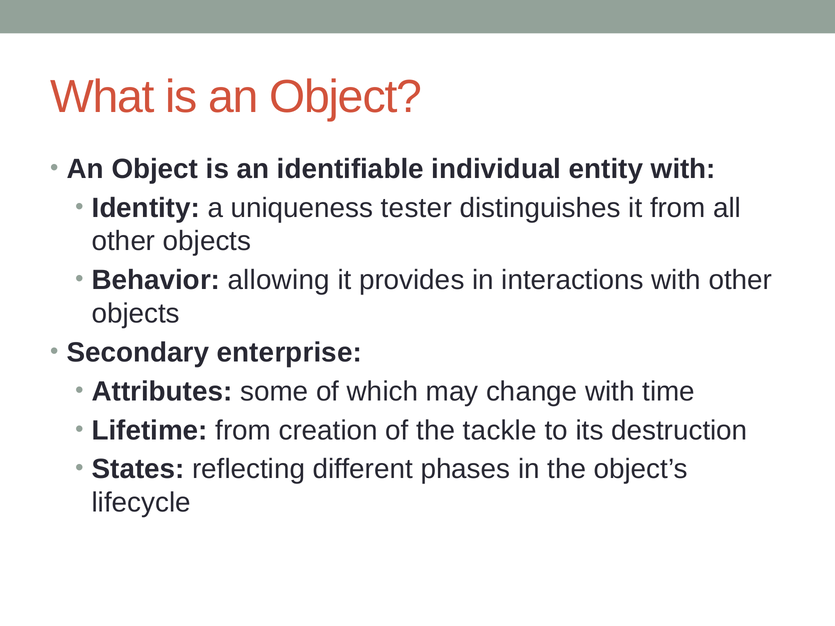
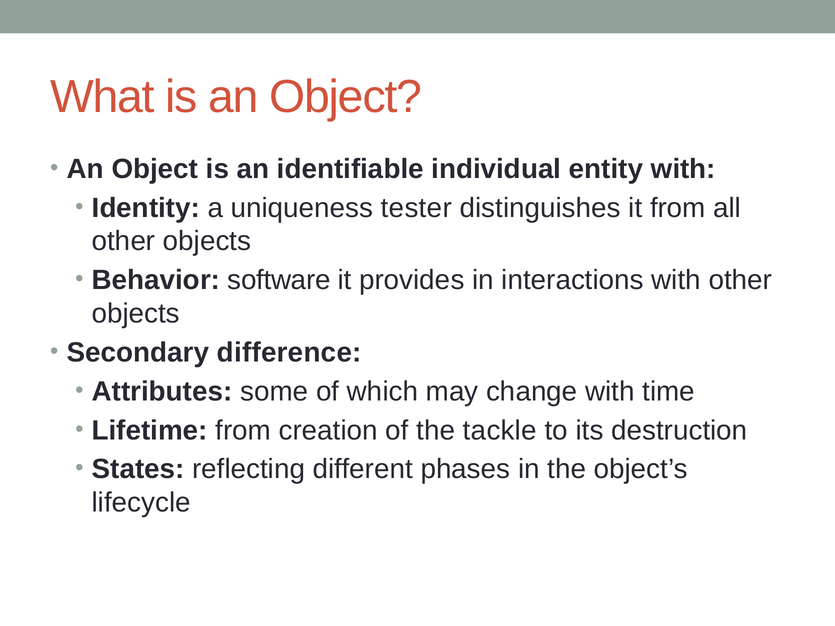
allowing: allowing -> software
enterprise: enterprise -> difference
